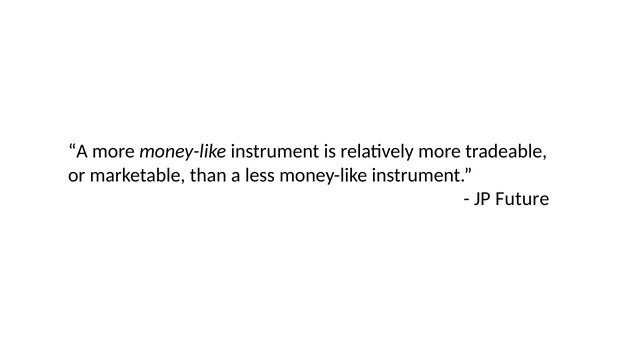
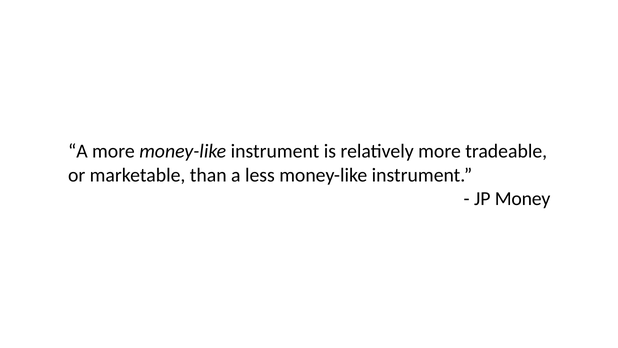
Future: Future -> Money
